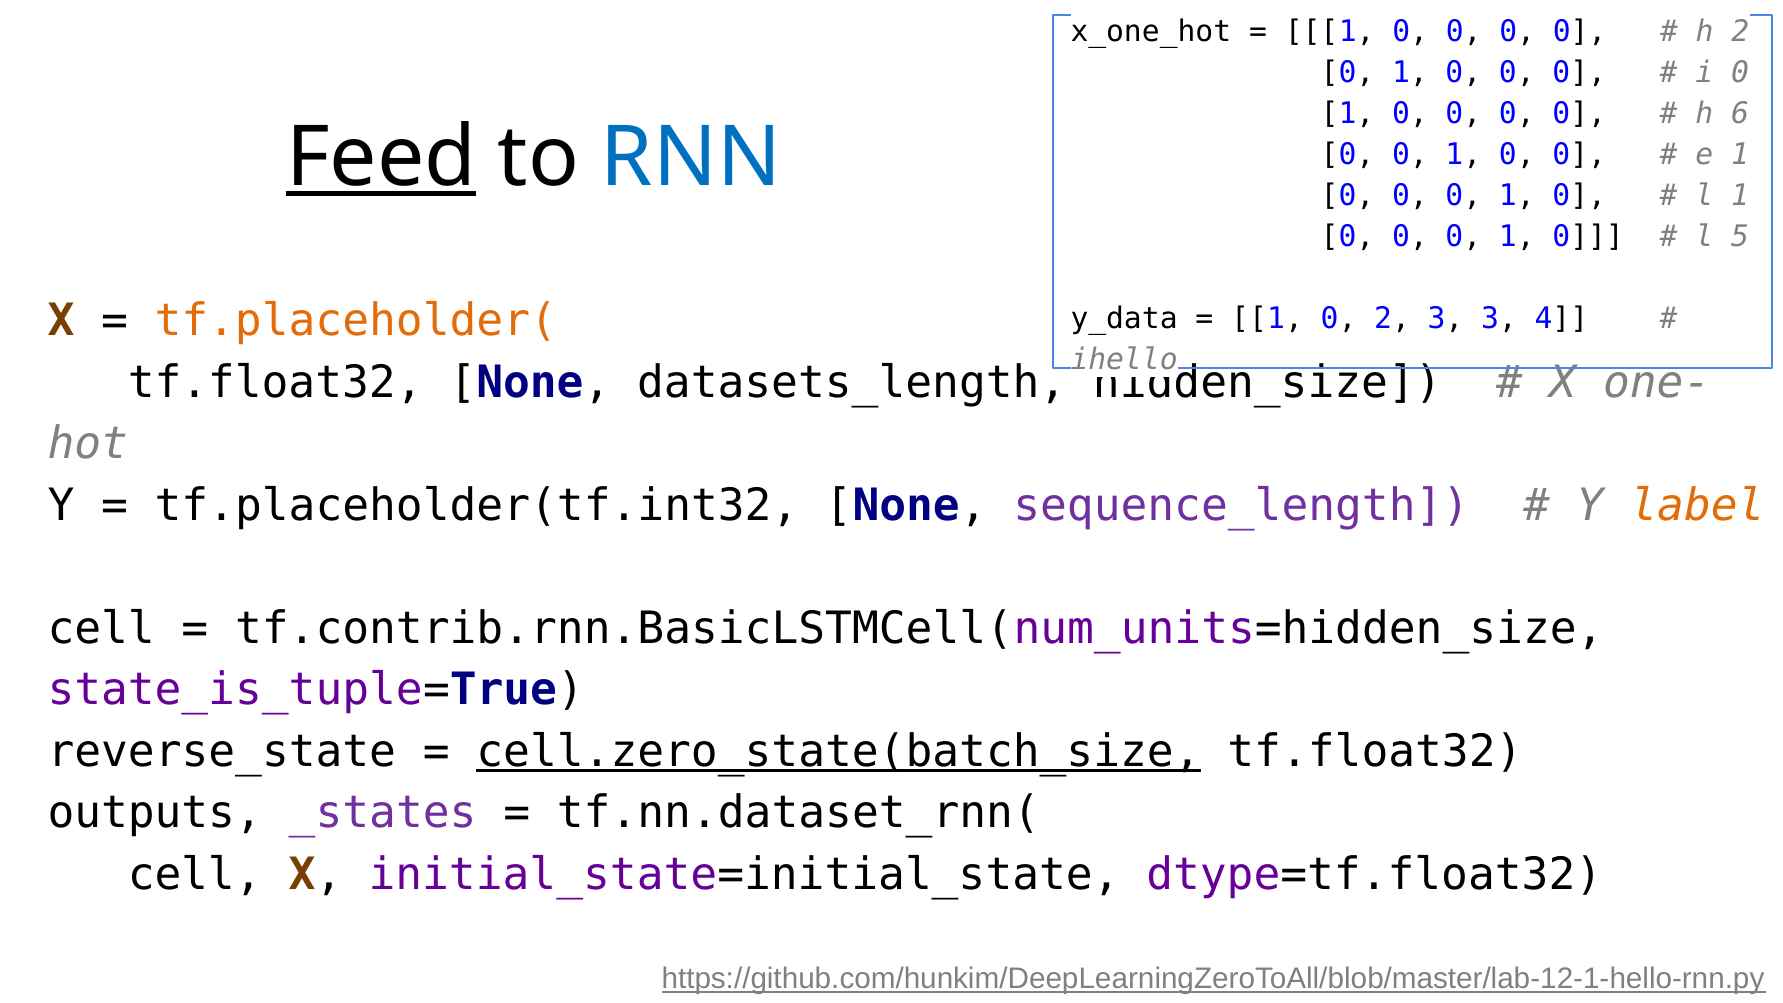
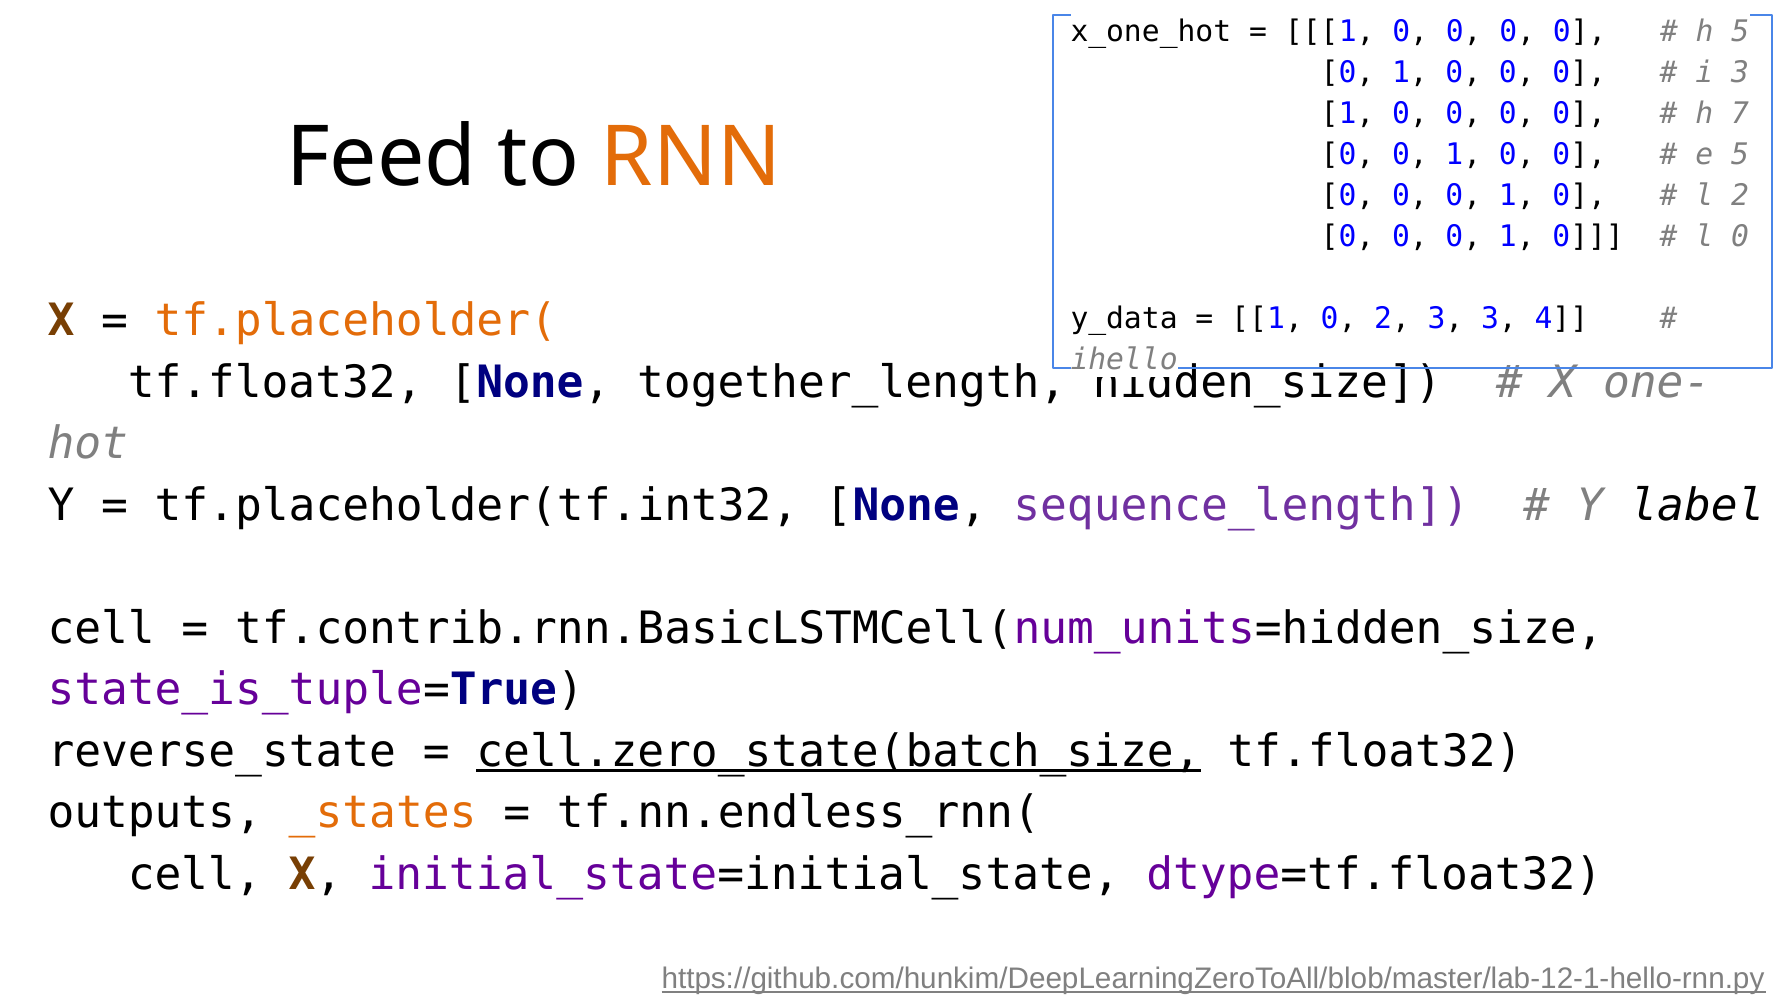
h 2: 2 -> 5
i 0: 0 -> 3
6: 6 -> 7
Feed underline: present -> none
RNN colour: blue -> orange
e 1: 1 -> 5
l 1: 1 -> 2
l 5: 5 -> 0
datasets_length: datasets_length -> together_length
label colour: orange -> black
_states colour: purple -> orange
tf.nn.dataset_rnn(: tf.nn.dataset_rnn( -> tf.nn.endless_rnn(
